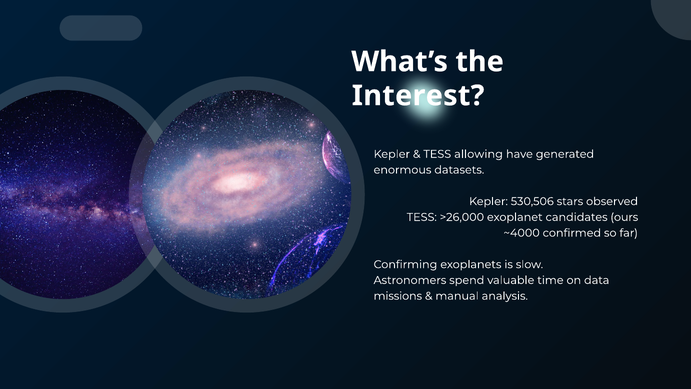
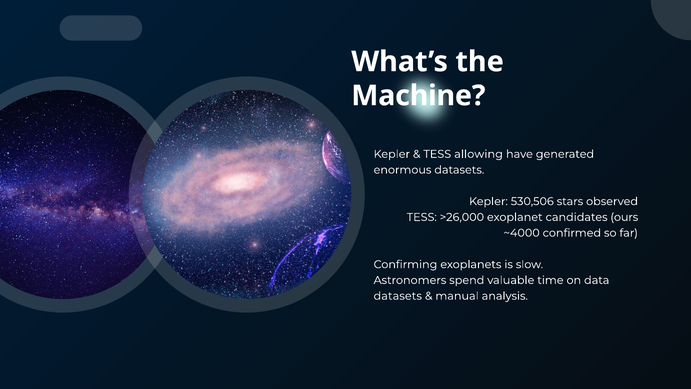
Interest: Interest -> Machine
missions at (398, 296): missions -> datasets
